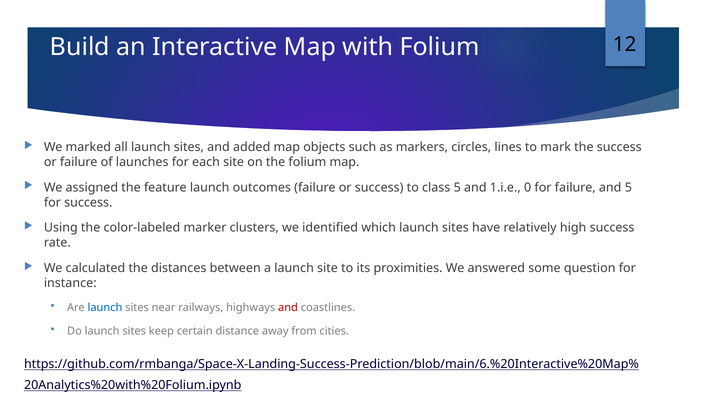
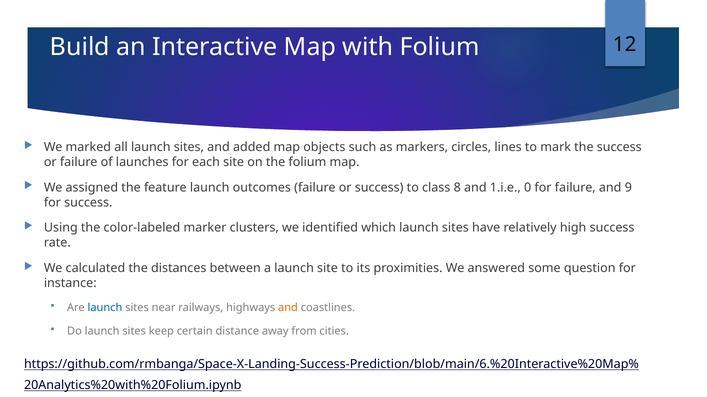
class 5: 5 -> 8
and 5: 5 -> 9
and at (288, 308) colour: red -> orange
